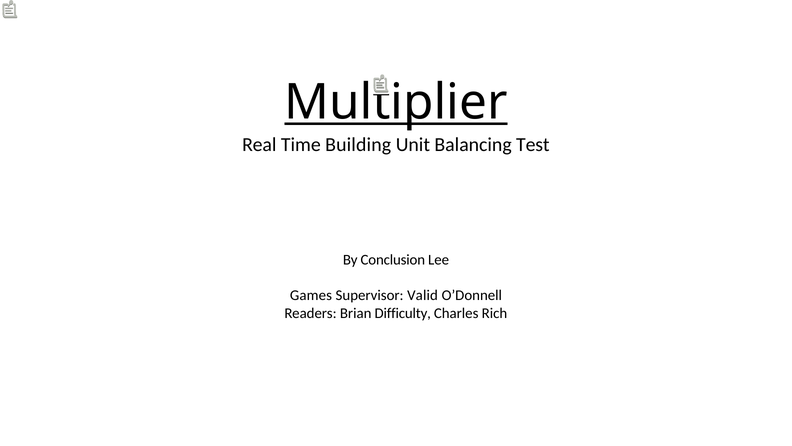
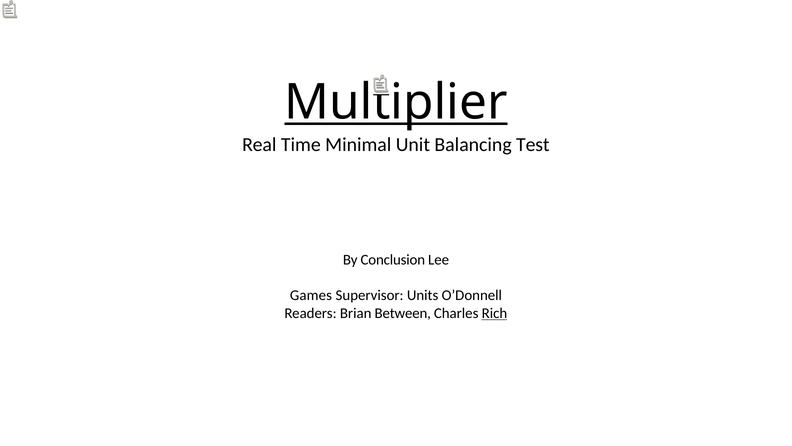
Building: Building -> Minimal
Valid: Valid -> Units
Difficulty: Difficulty -> Between
Rich underline: none -> present
